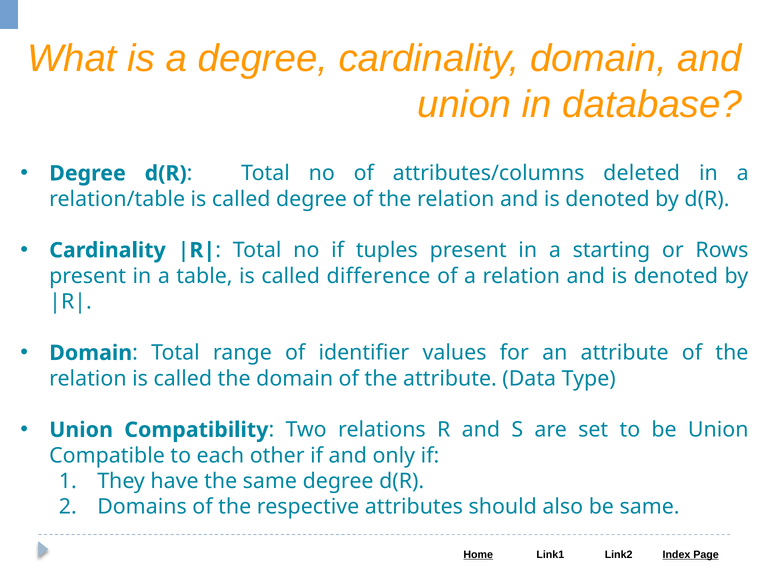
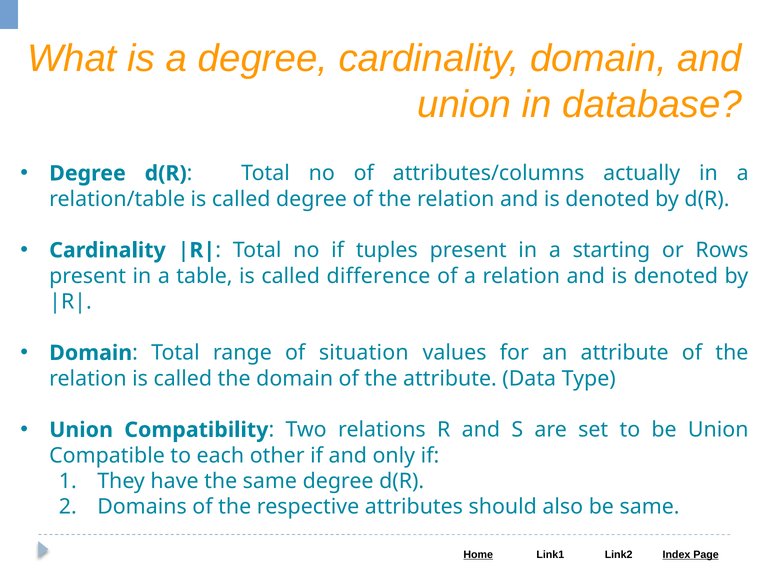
deleted: deleted -> actually
identifier: identifier -> situation
